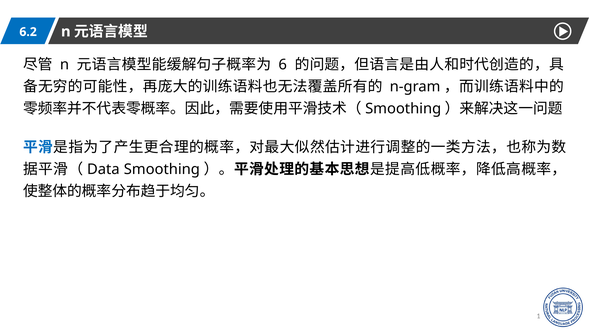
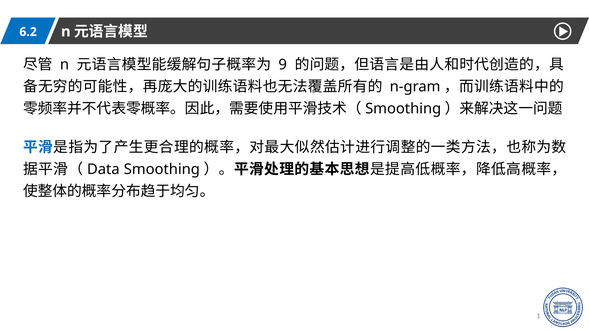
6: 6 -> 9
